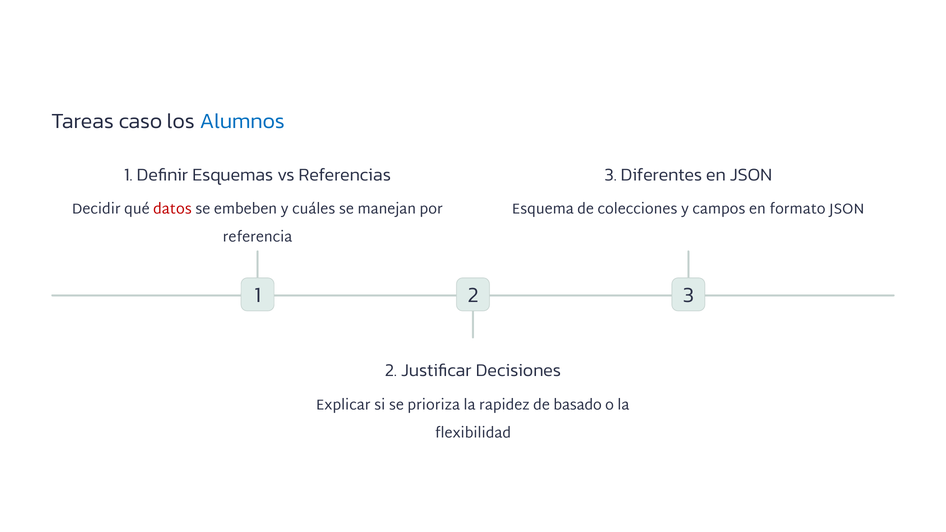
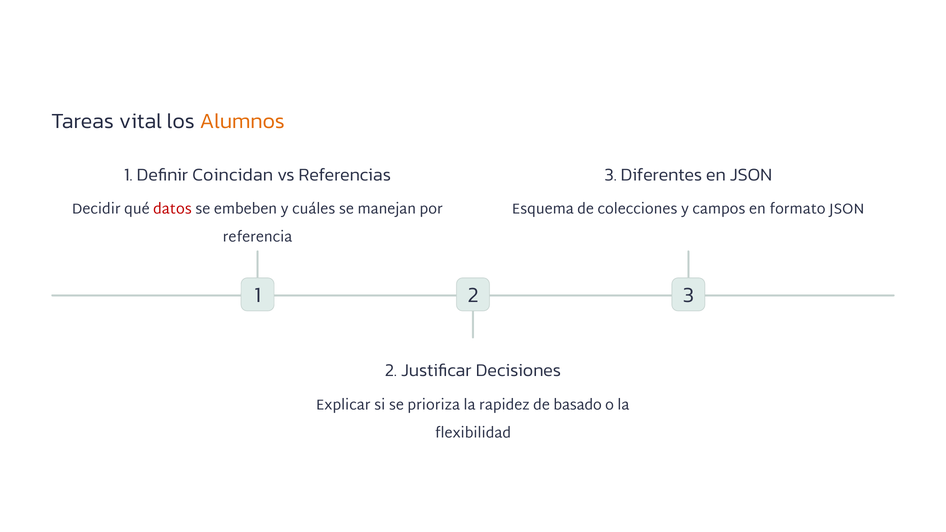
caso: caso -> vital
Alumnos colour: blue -> orange
Esquemas: Esquemas -> Coincidan
